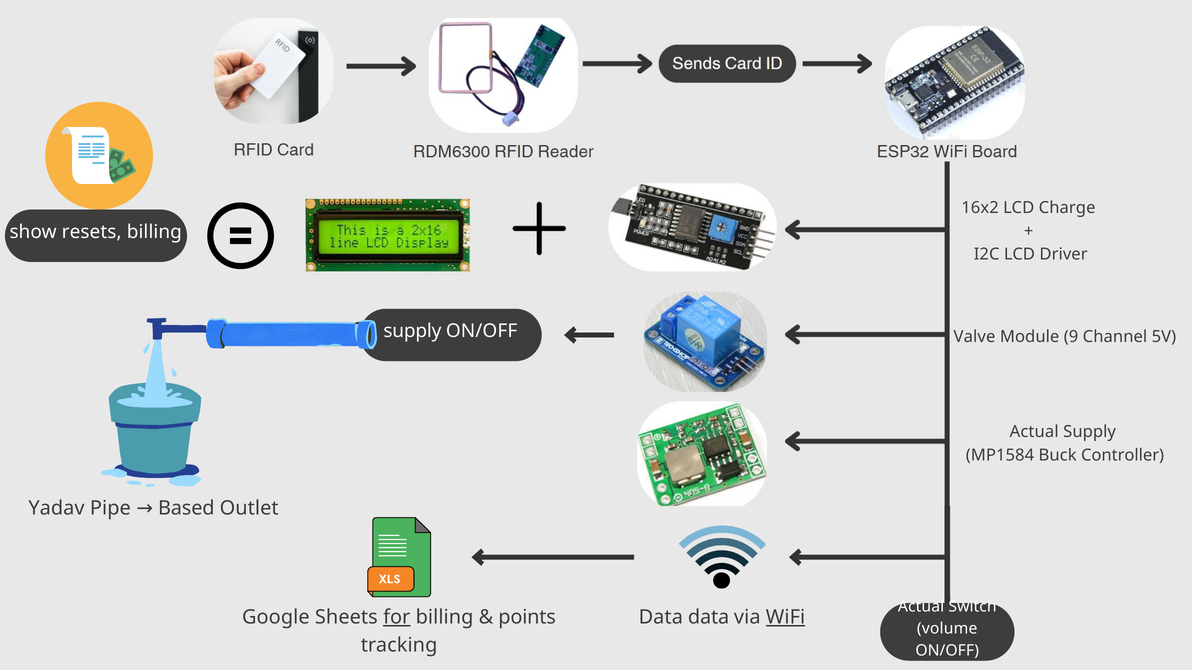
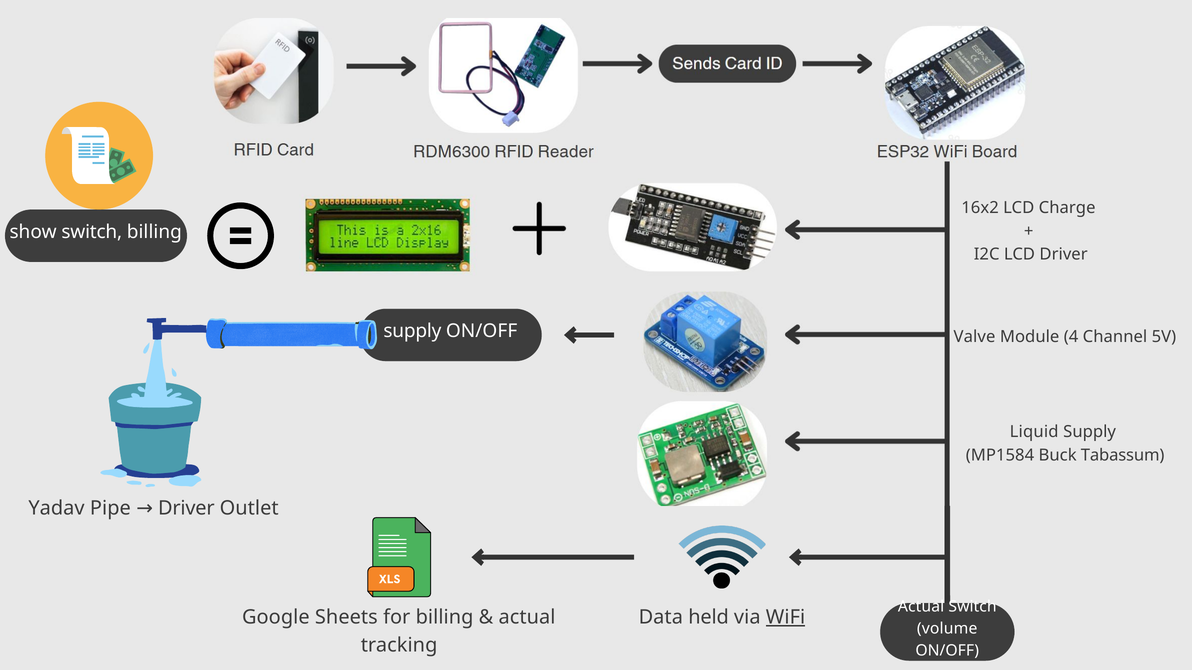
show resets: resets -> switch
9: 9 -> 4
Actual at (1034, 432): Actual -> Liquid
Controller: Controller -> Tabassum
Pipe Based: Based -> Driver
for underline: present -> none
points at (527, 618): points -> actual
Data data: data -> held
